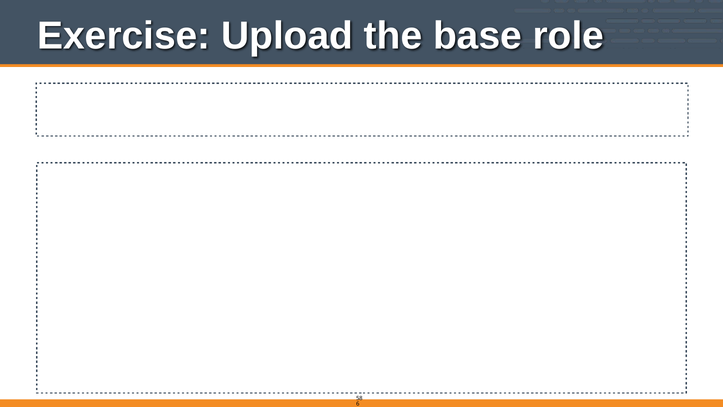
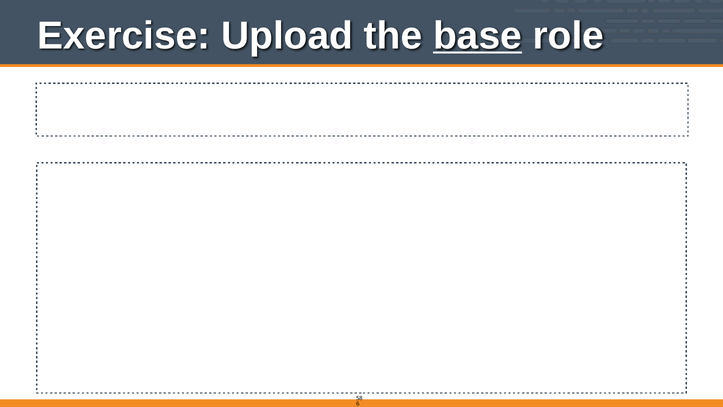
base at (478, 36) underline: none -> present
